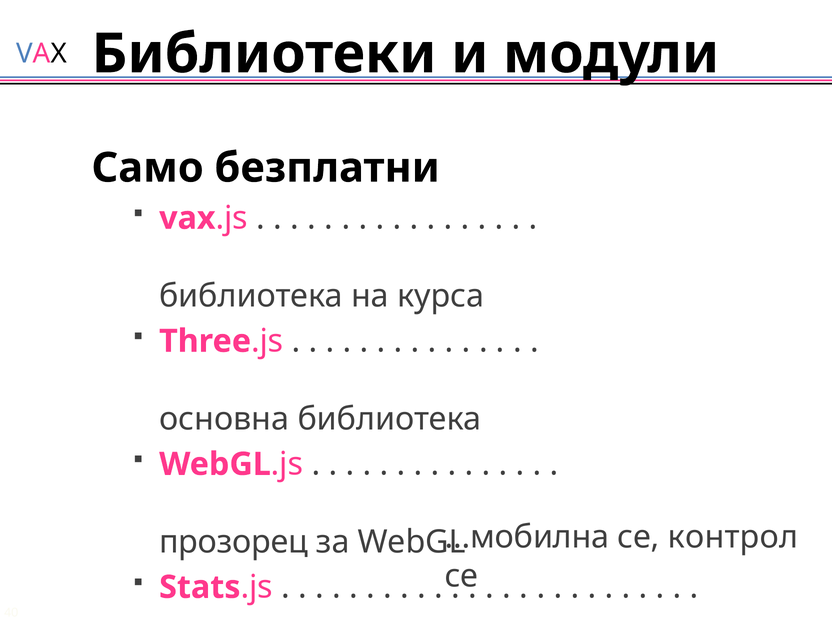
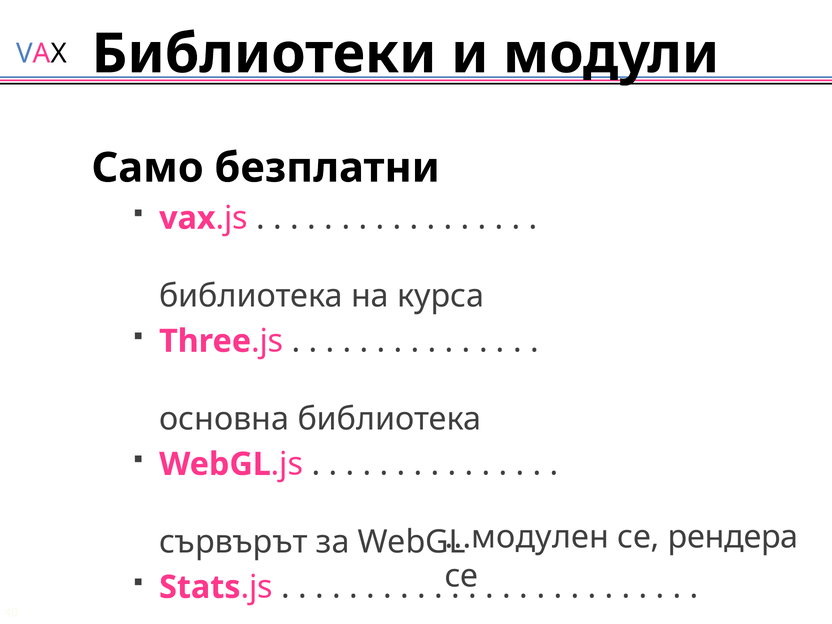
...мобилна: ...мобилна -> ...модулен
контрол: контрол -> рендера
прозорец: прозорец -> сървърът
